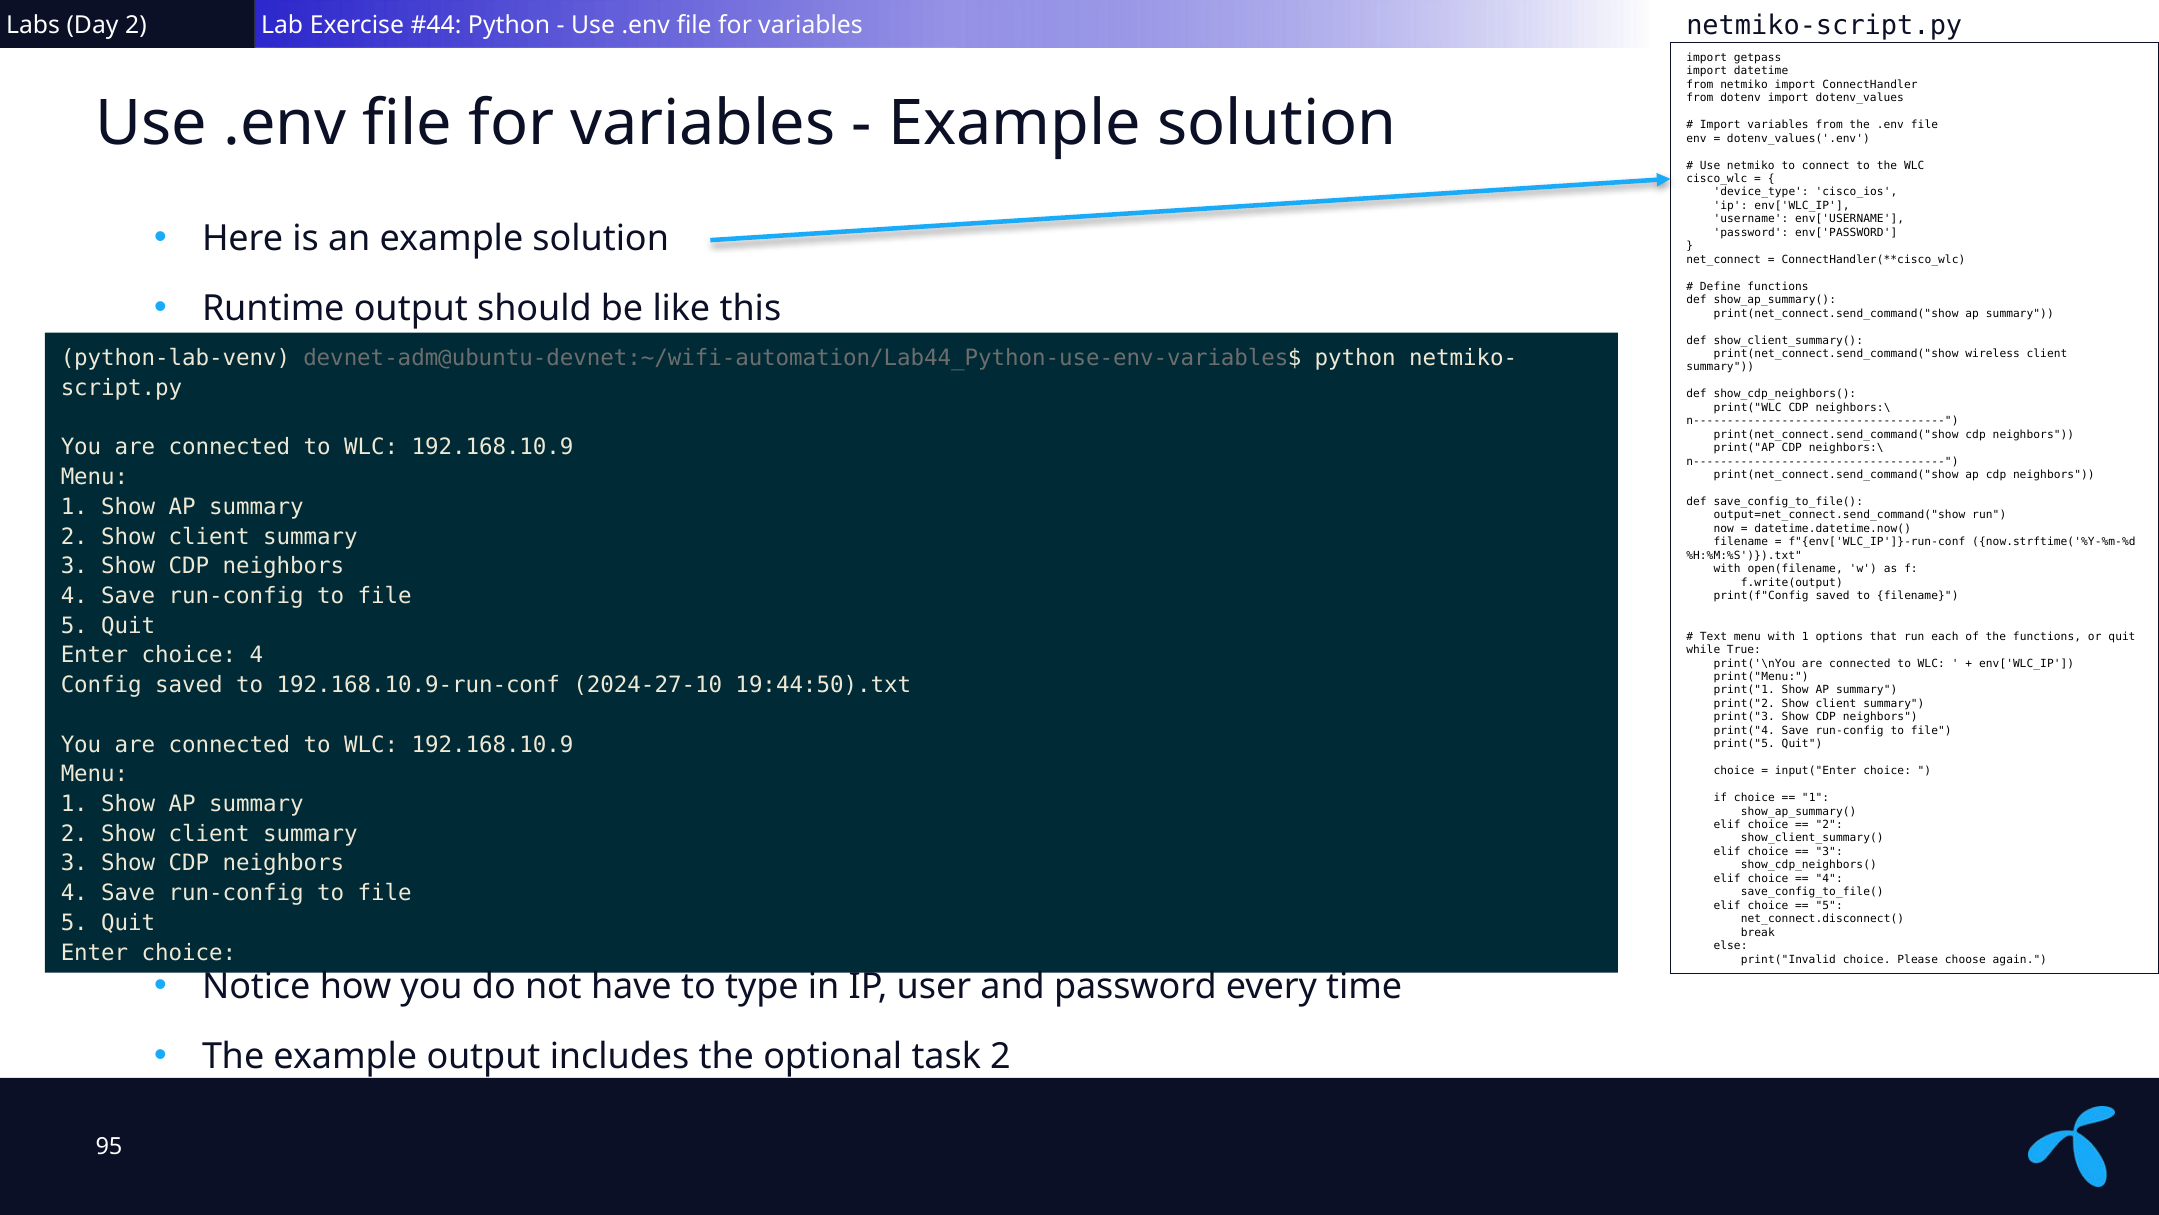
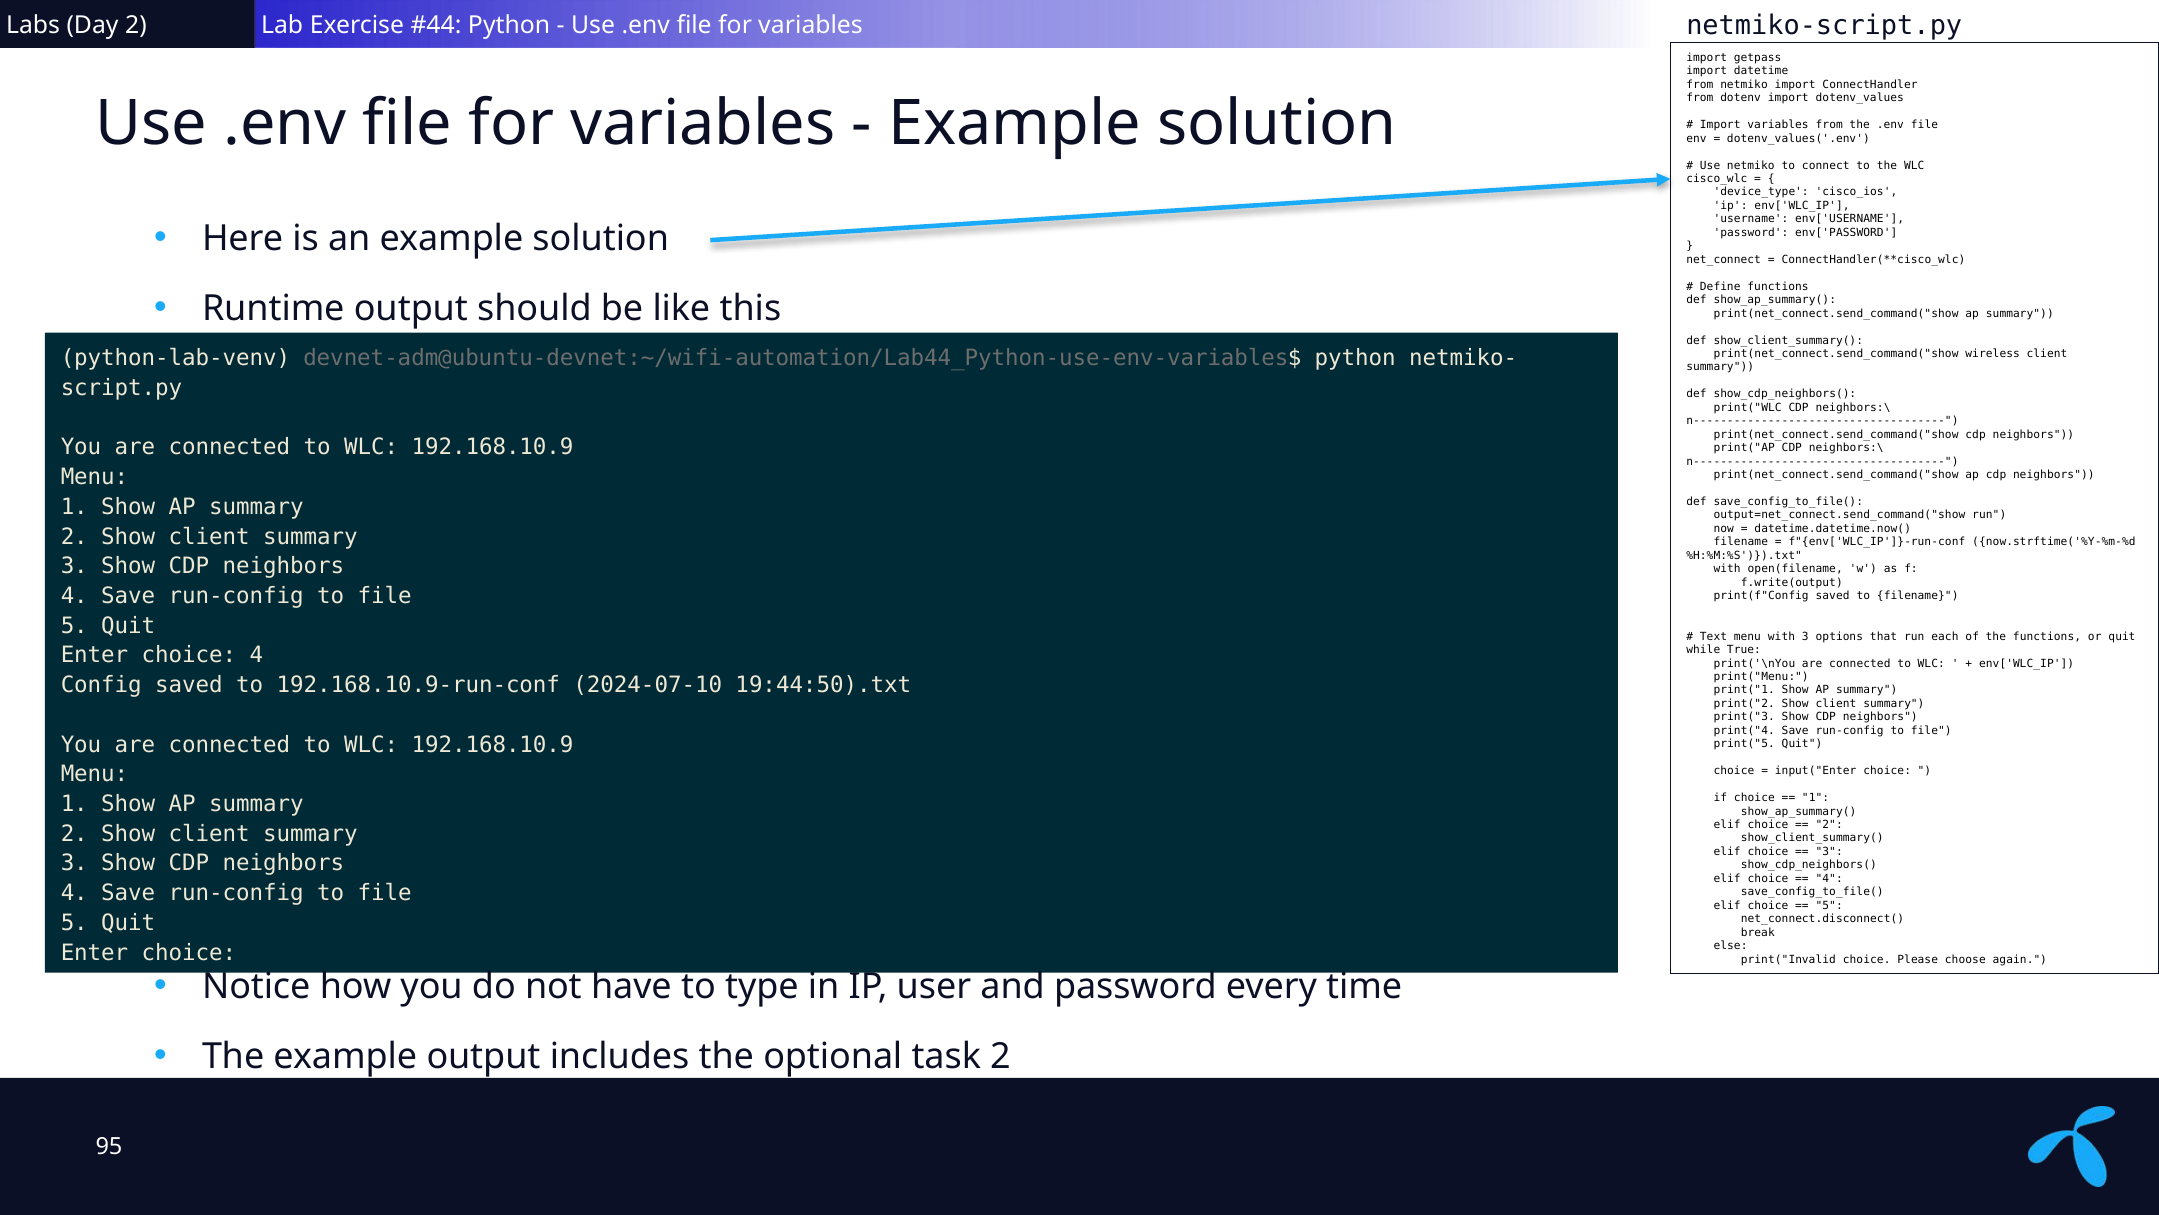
with 1: 1 -> 3
2024-27-10: 2024-27-10 -> 2024-07-10
